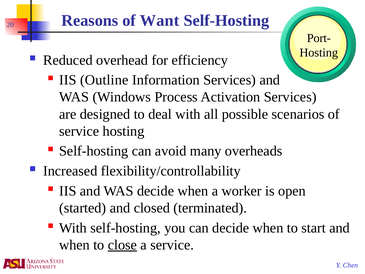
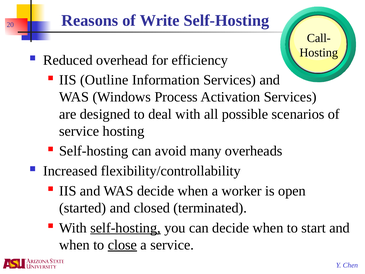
Want: Want -> Write
Port-: Port- -> Call-
self-hosting at (126, 228) underline: none -> present
